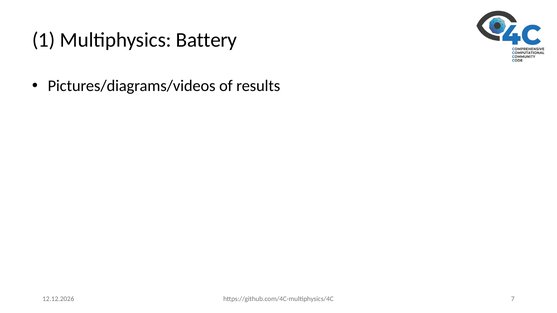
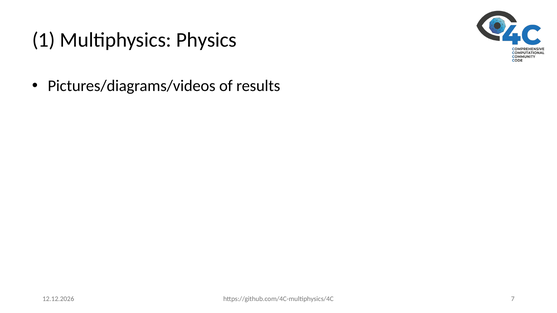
Battery: Battery -> Physics
